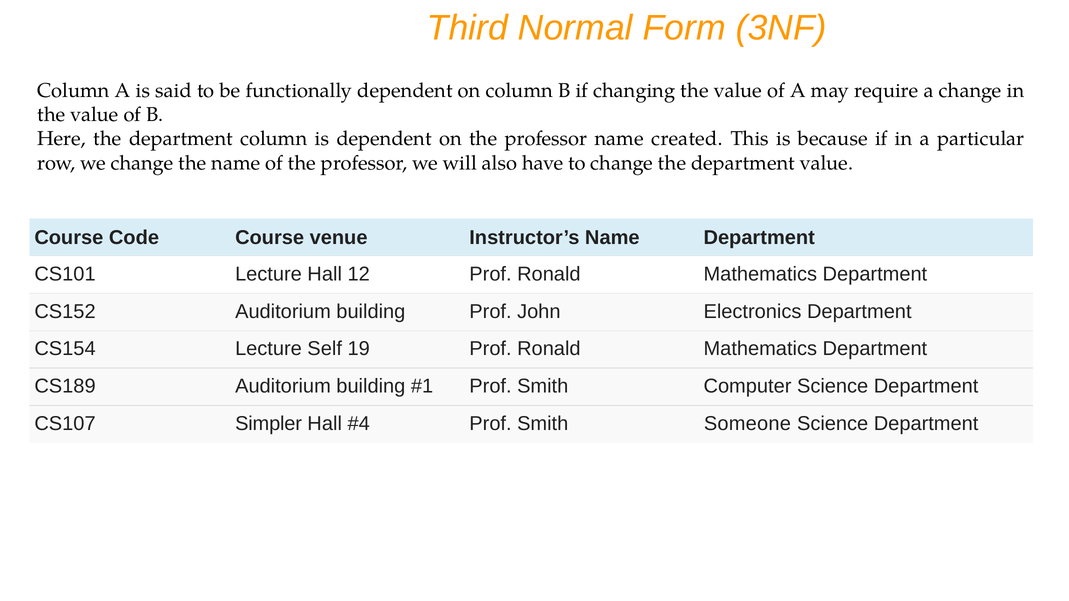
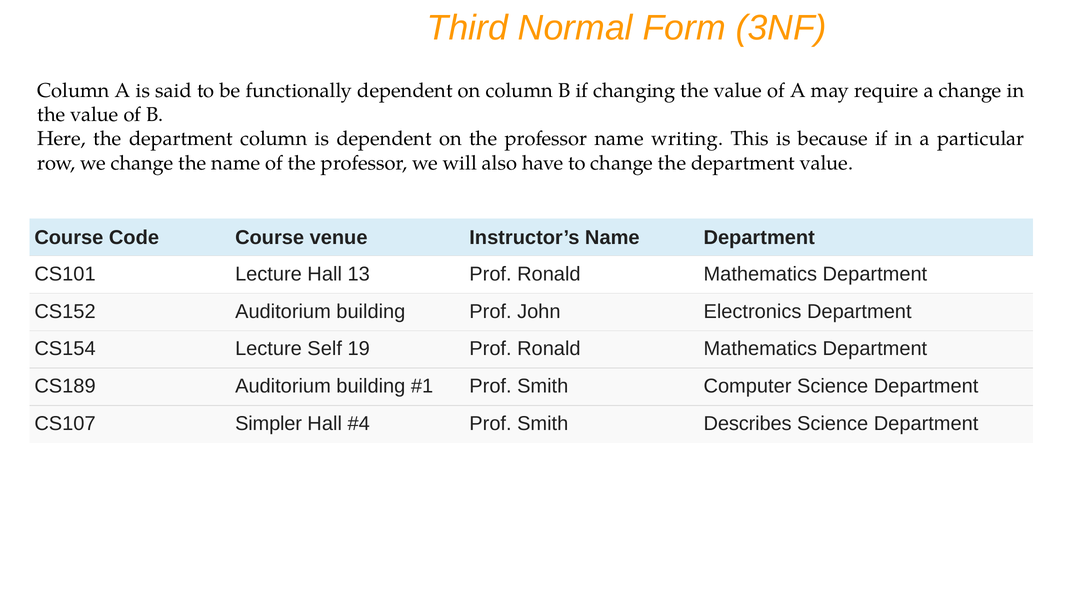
created: created -> writing
12: 12 -> 13
Someone: Someone -> Describes
